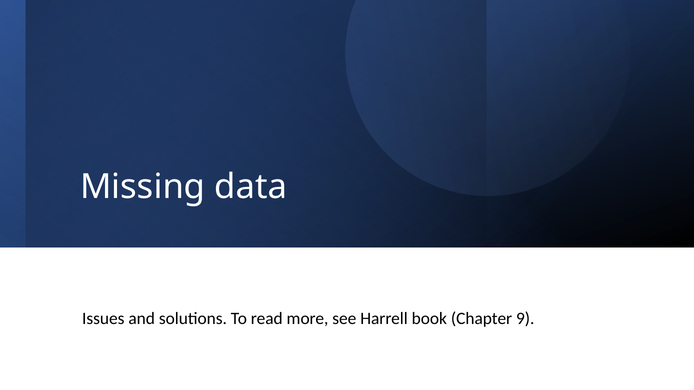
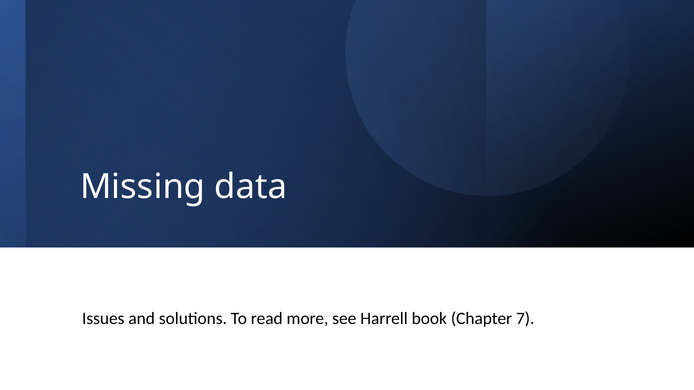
9: 9 -> 7
